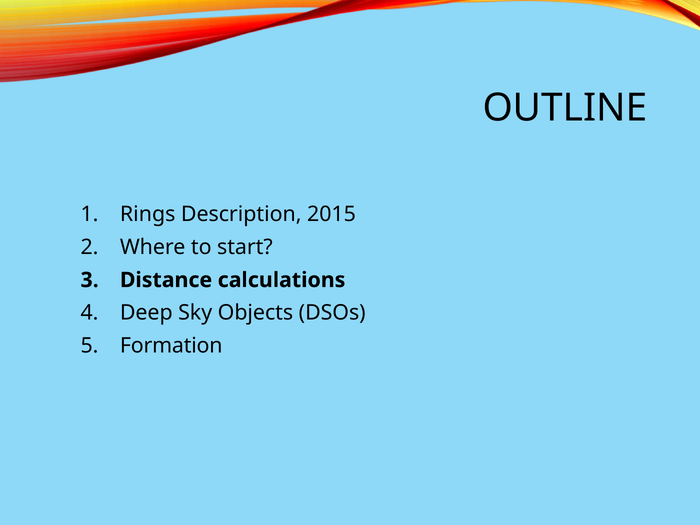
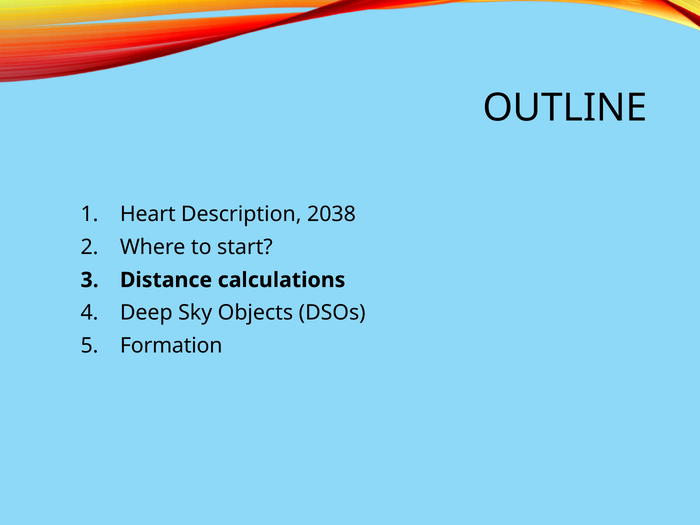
Rings: Rings -> Heart
2015: 2015 -> 2038
